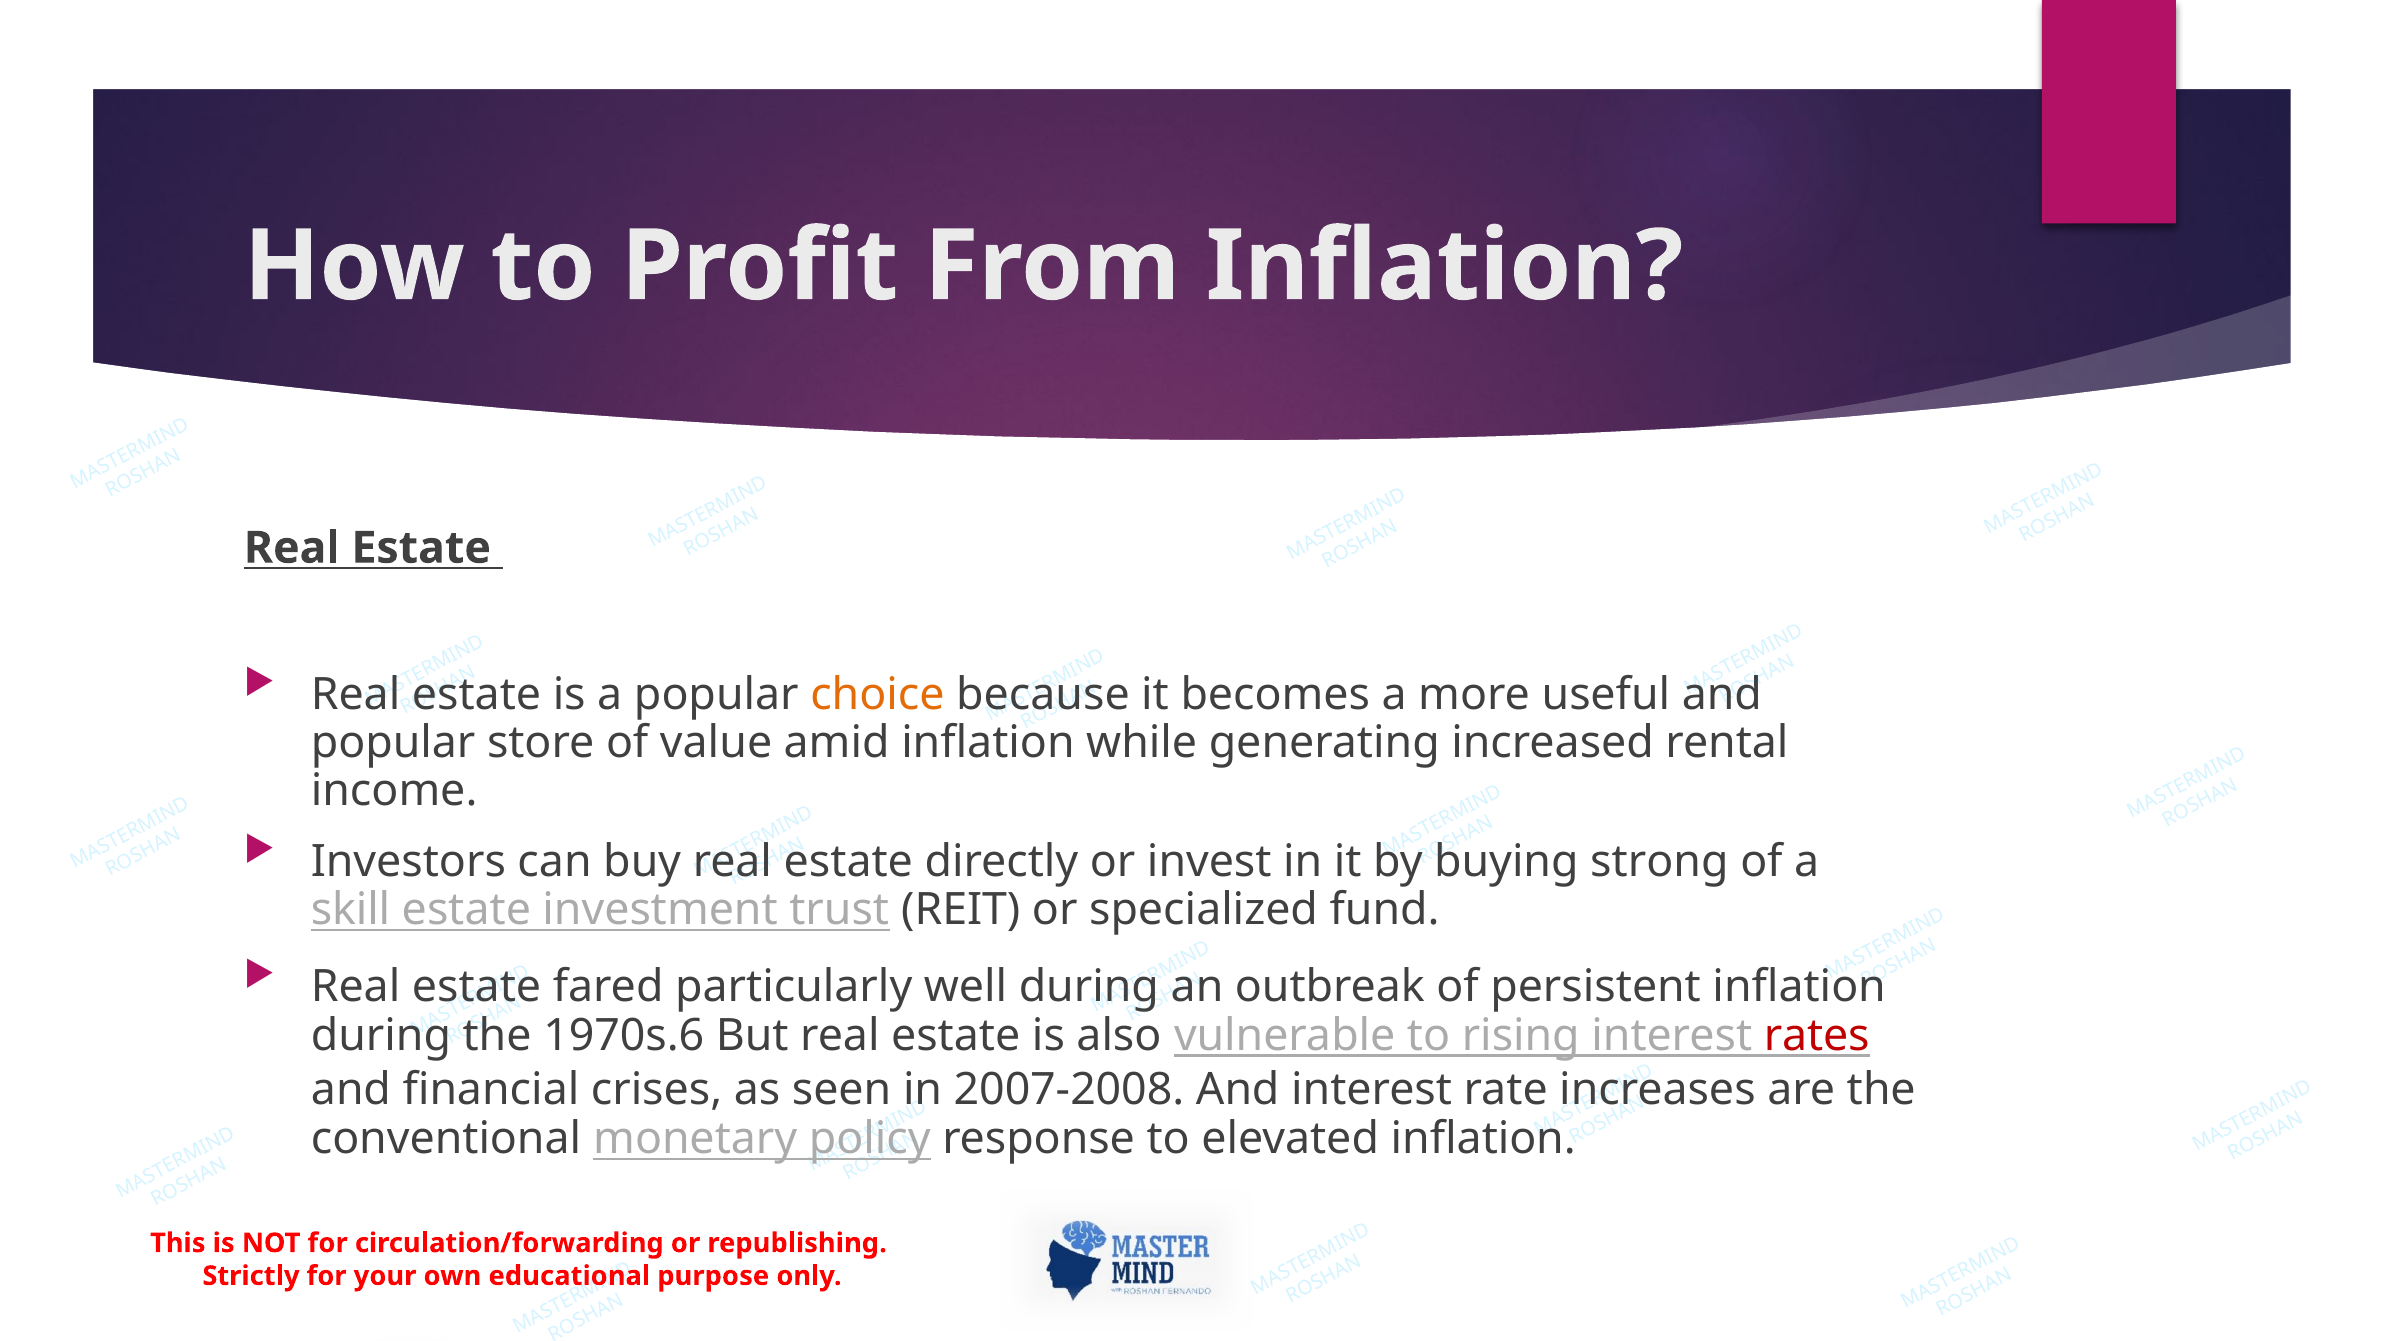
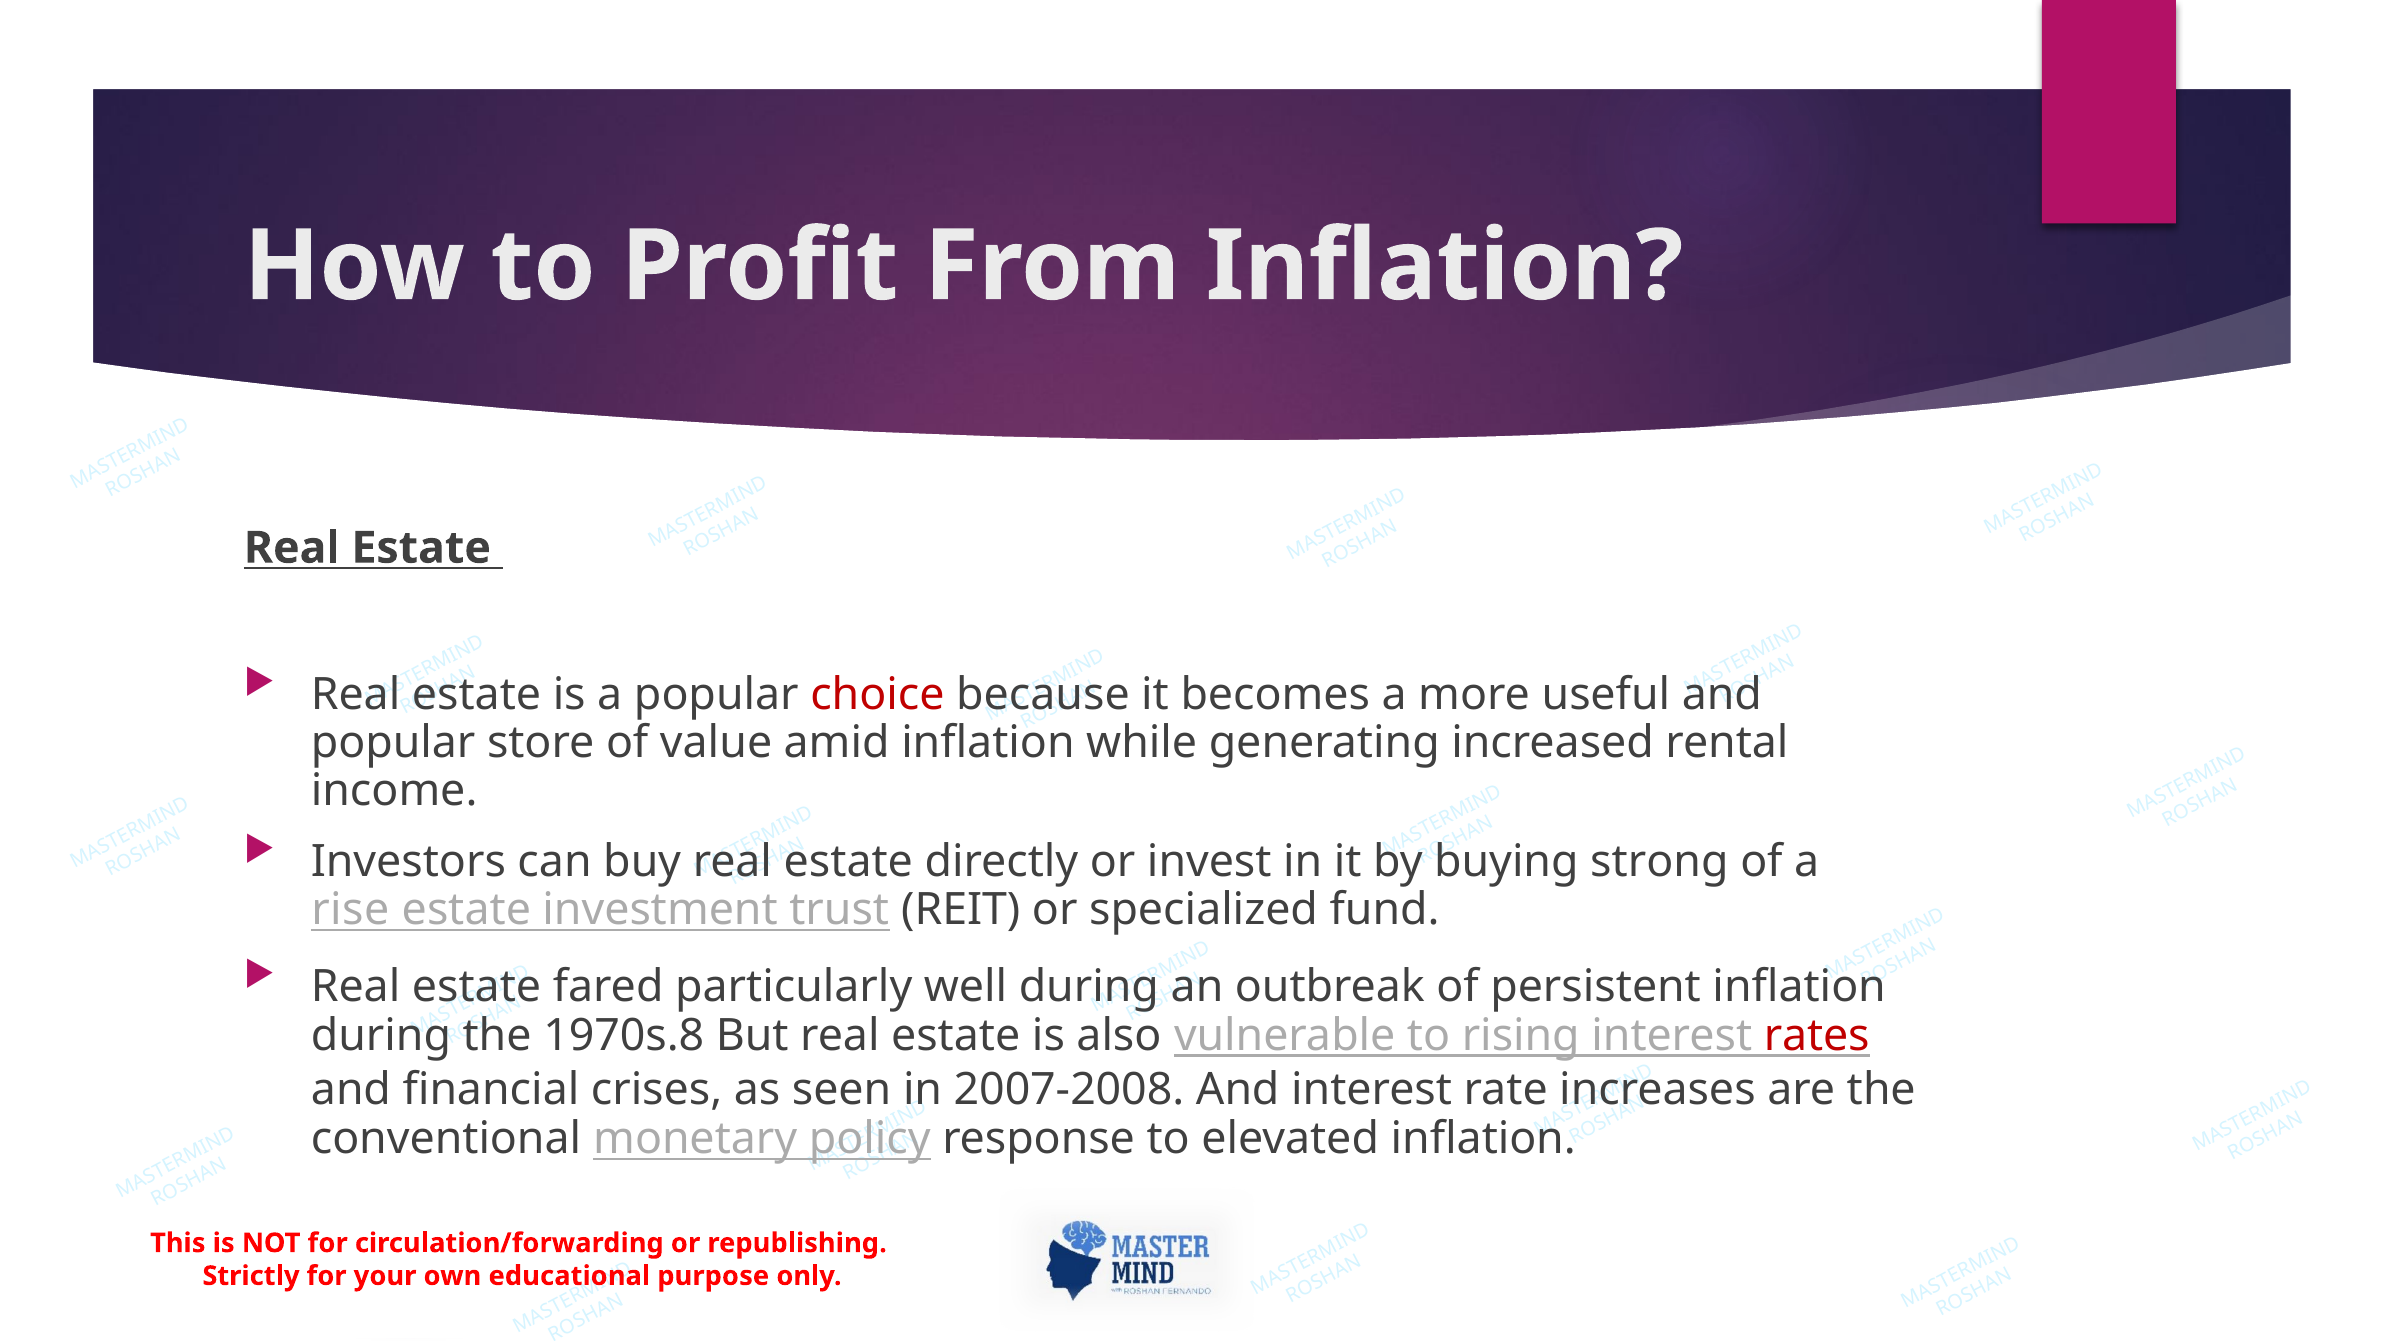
choice colour: orange -> red
skill: skill -> rise
1970s.6: 1970s.6 -> 1970s.8
